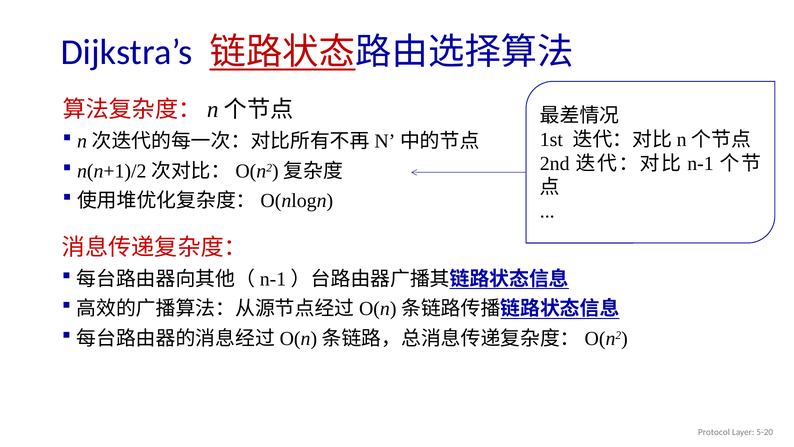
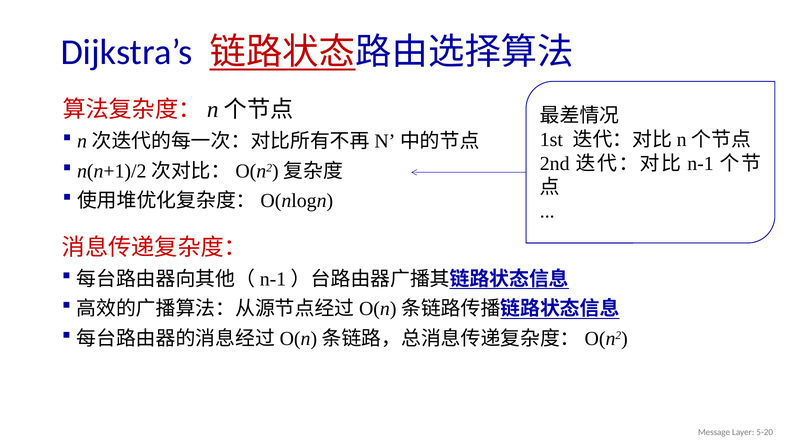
Protocol: Protocol -> Message
